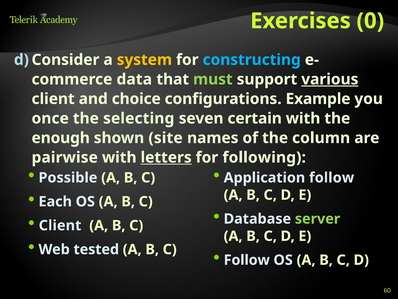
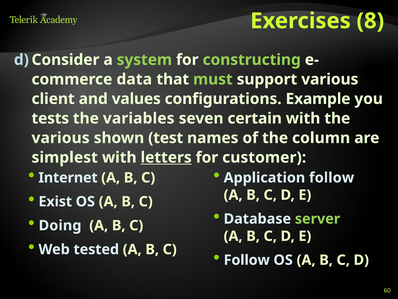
0: 0 -> 8
system colour: yellow -> light green
constructing colour: light blue -> light green
various at (330, 79) underline: present -> none
choice: choice -> values
once: once -> tests
selecting: selecting -> variables
enough at (61, 138): enough -> various
site: site -> test
pairwise: pairwise -> simplest
following: following -> customer
Possible: Possible -> Internet
Each: Each -> Exist
Client at (60, 225): Client -> Doing
